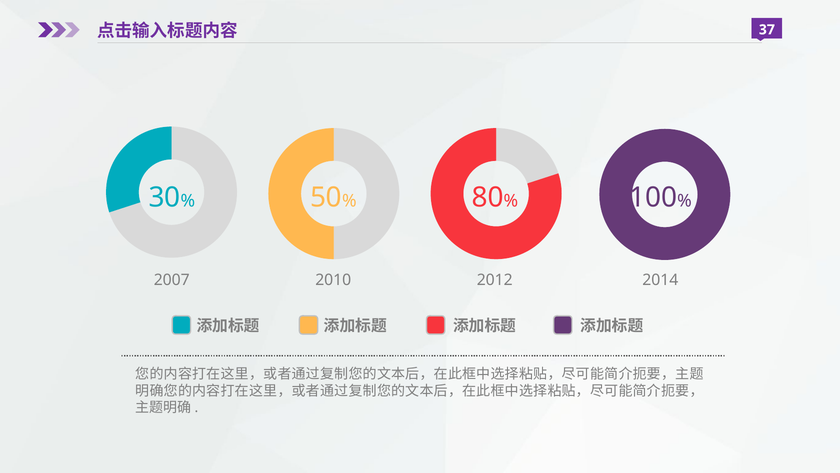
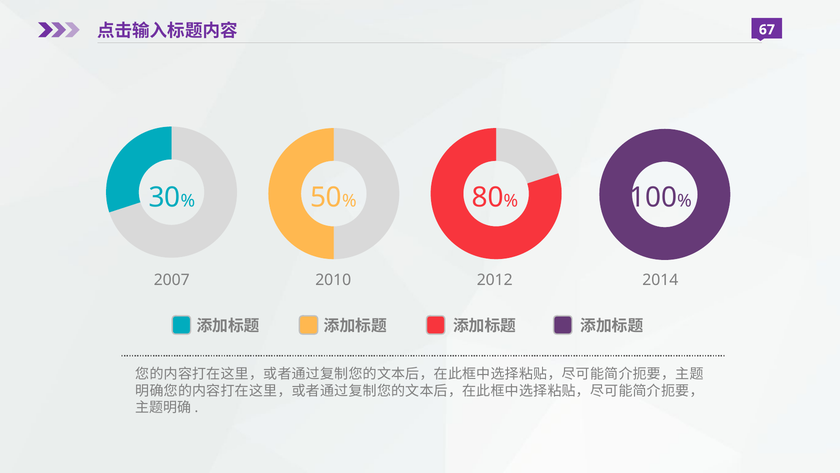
37: 37 -> 67
